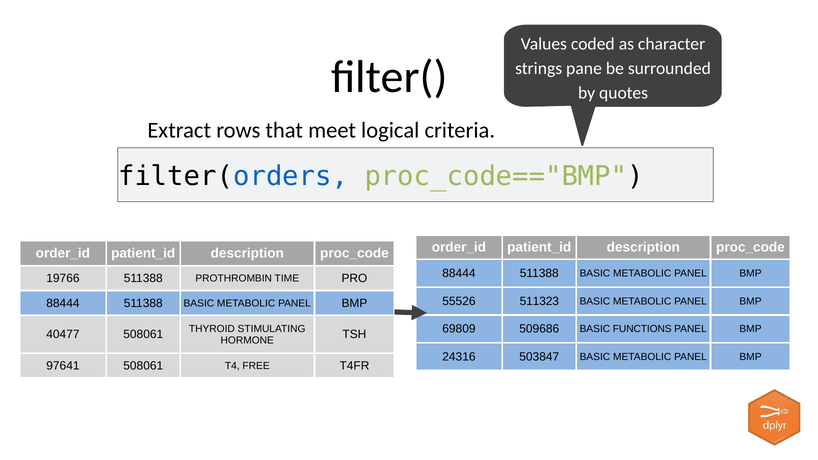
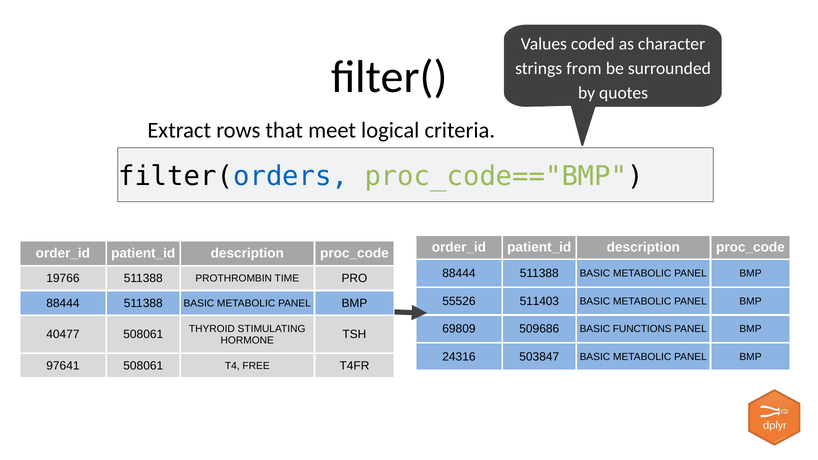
pane: pane -> from
511323: 511323 -> 511403
